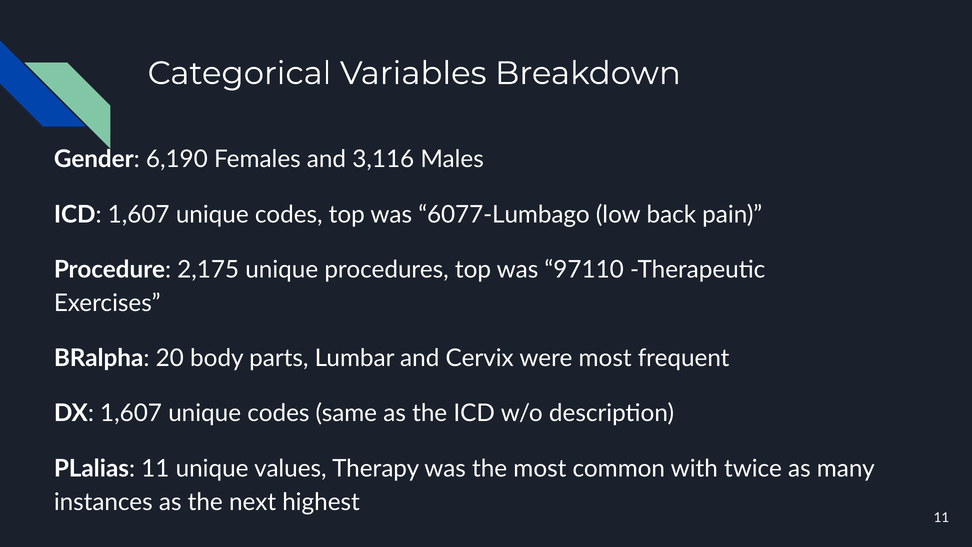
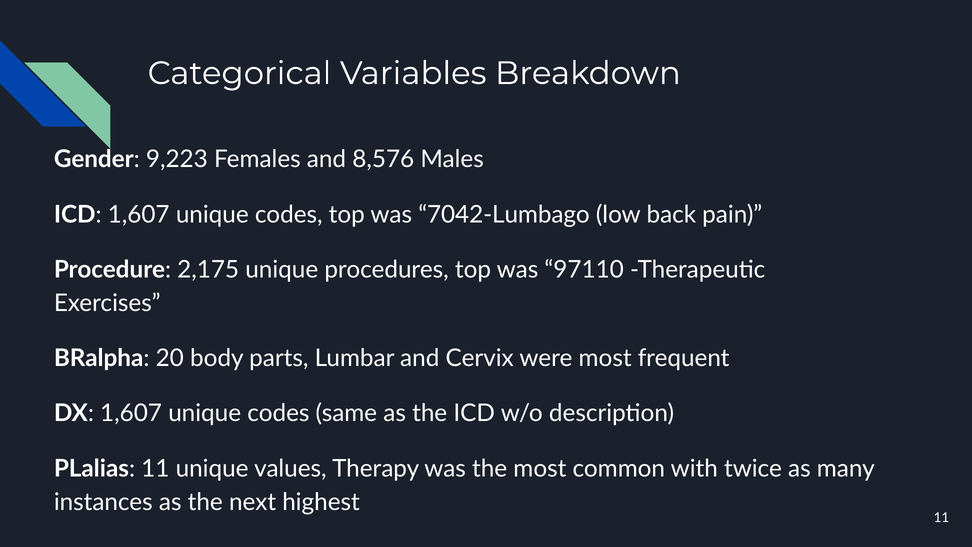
6,190: 6,190 -> 9,223
3,116: 3,116 -> 8,576
6077-Lumbago: 6077-Lumbago -> 7042-Lumbago
